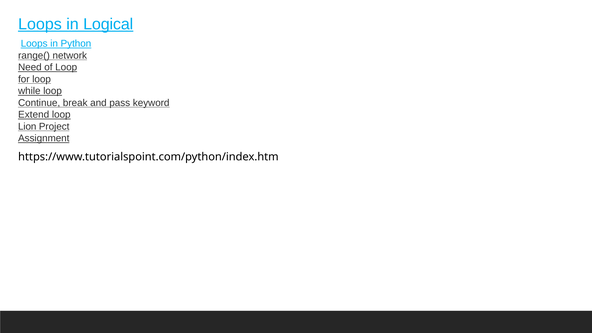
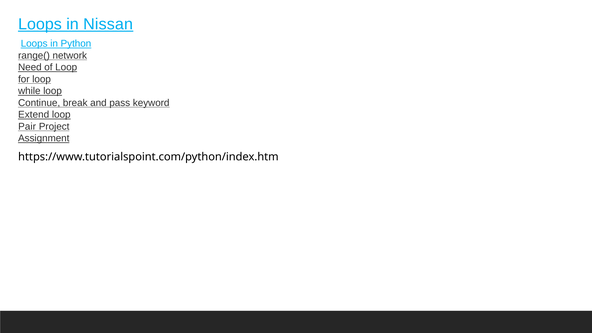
Logical: Logical -> Nissan
Lion: Lion -> Pair
